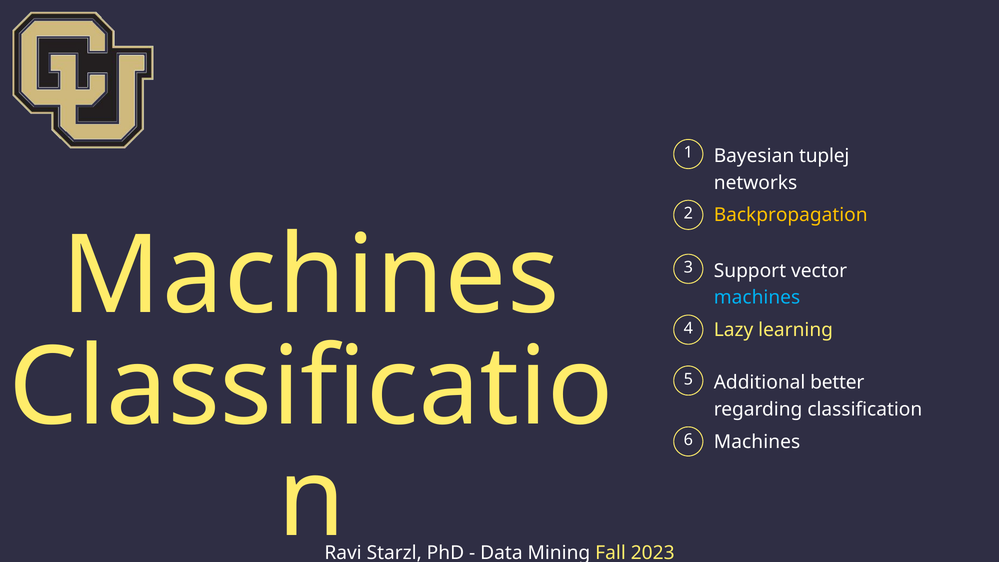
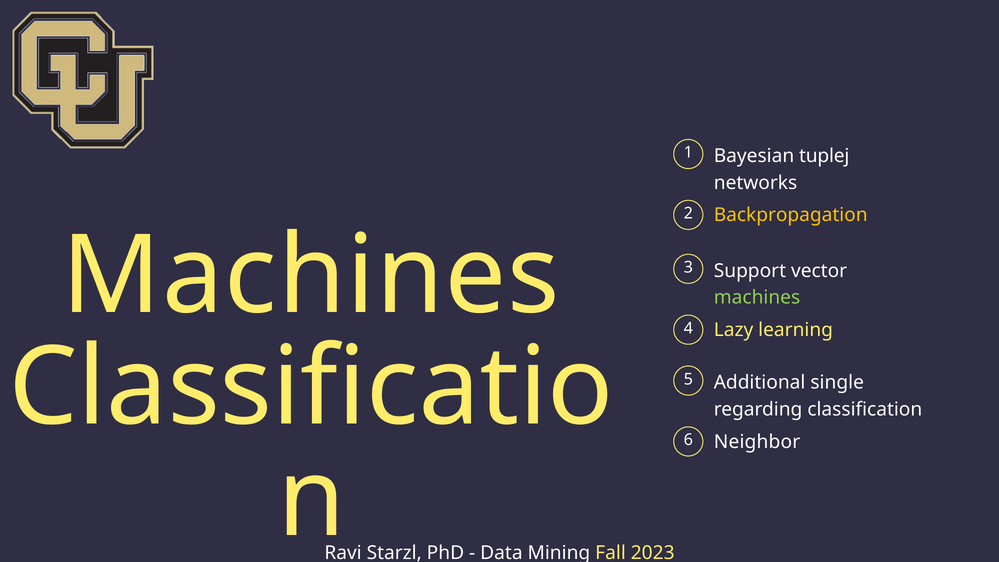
machines at (757, 298) colour: light blue -> light green
better: better -> single
6 Machines: Machines -> Neighbor
